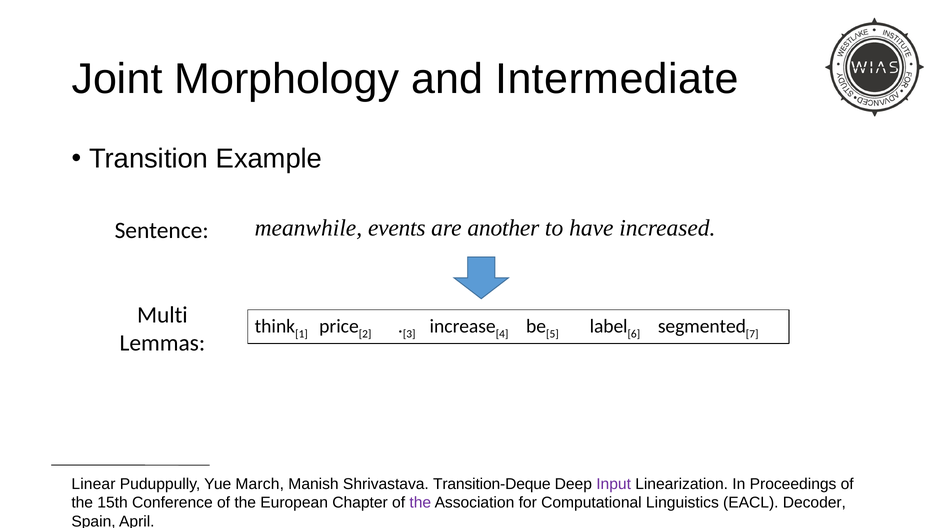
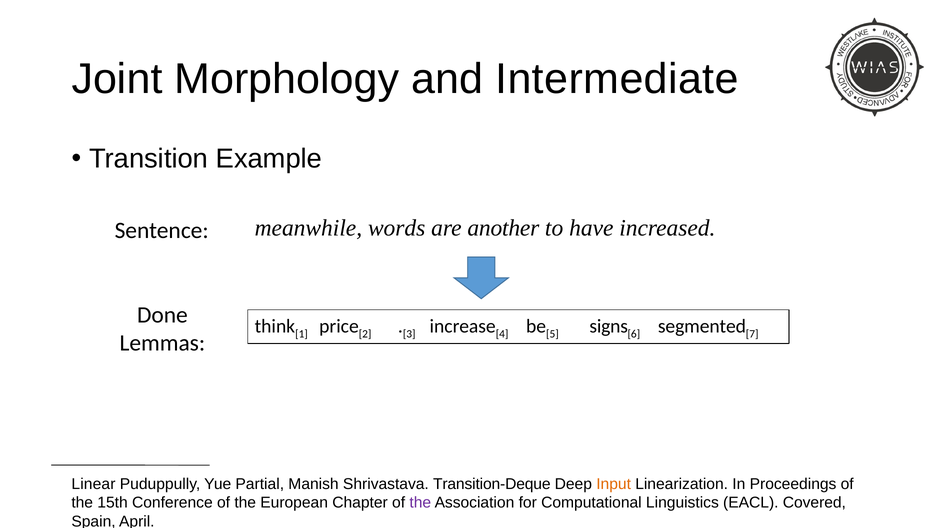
events: events -> words
Multi: Multi -> Done
label: label -> signs
March: March -> Partial
Input colour: purple -> orange
Decoder: Decoder -> Covered
